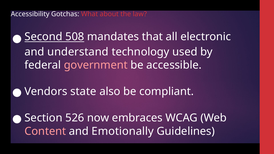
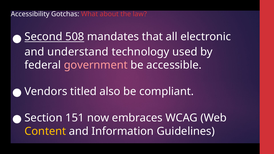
state: state -> titled
526: 526 -> 151
Content colour: pink -> yellow
Emotionally: Emotionally -> Information
